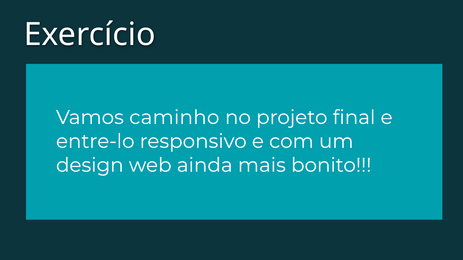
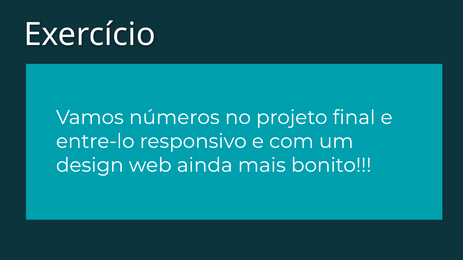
caminho: caminho -> números
